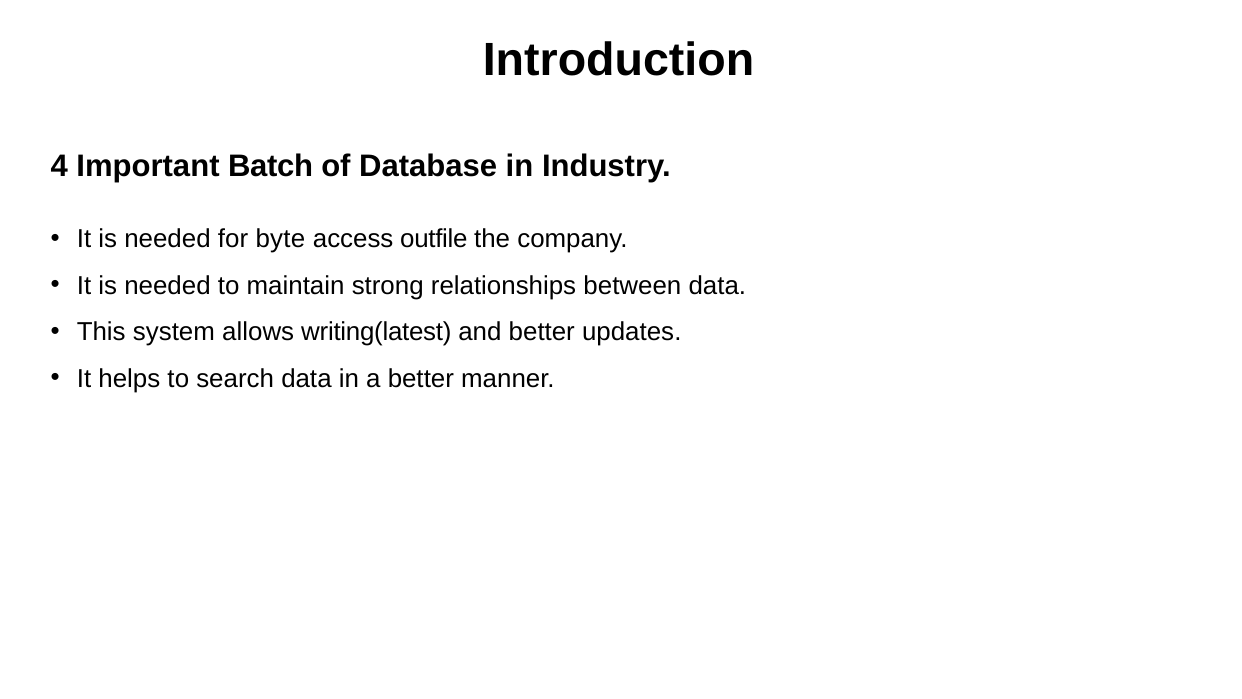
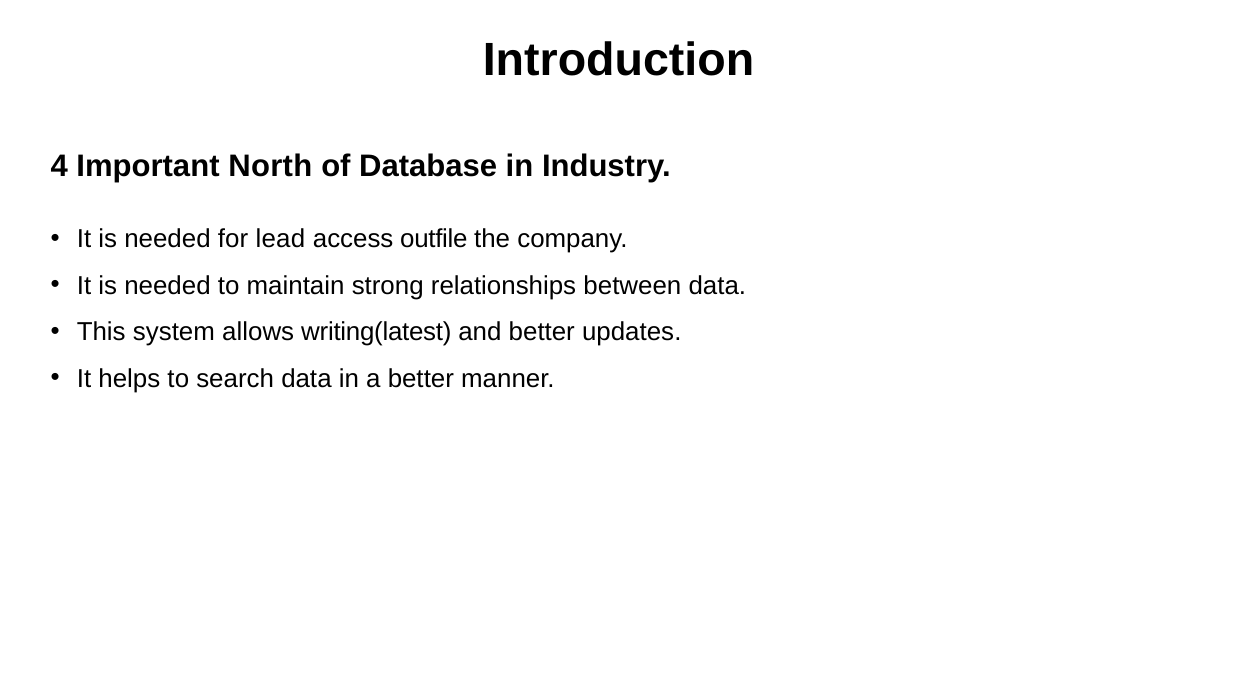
Batch: Batch -> North
byte: byte -> lead
